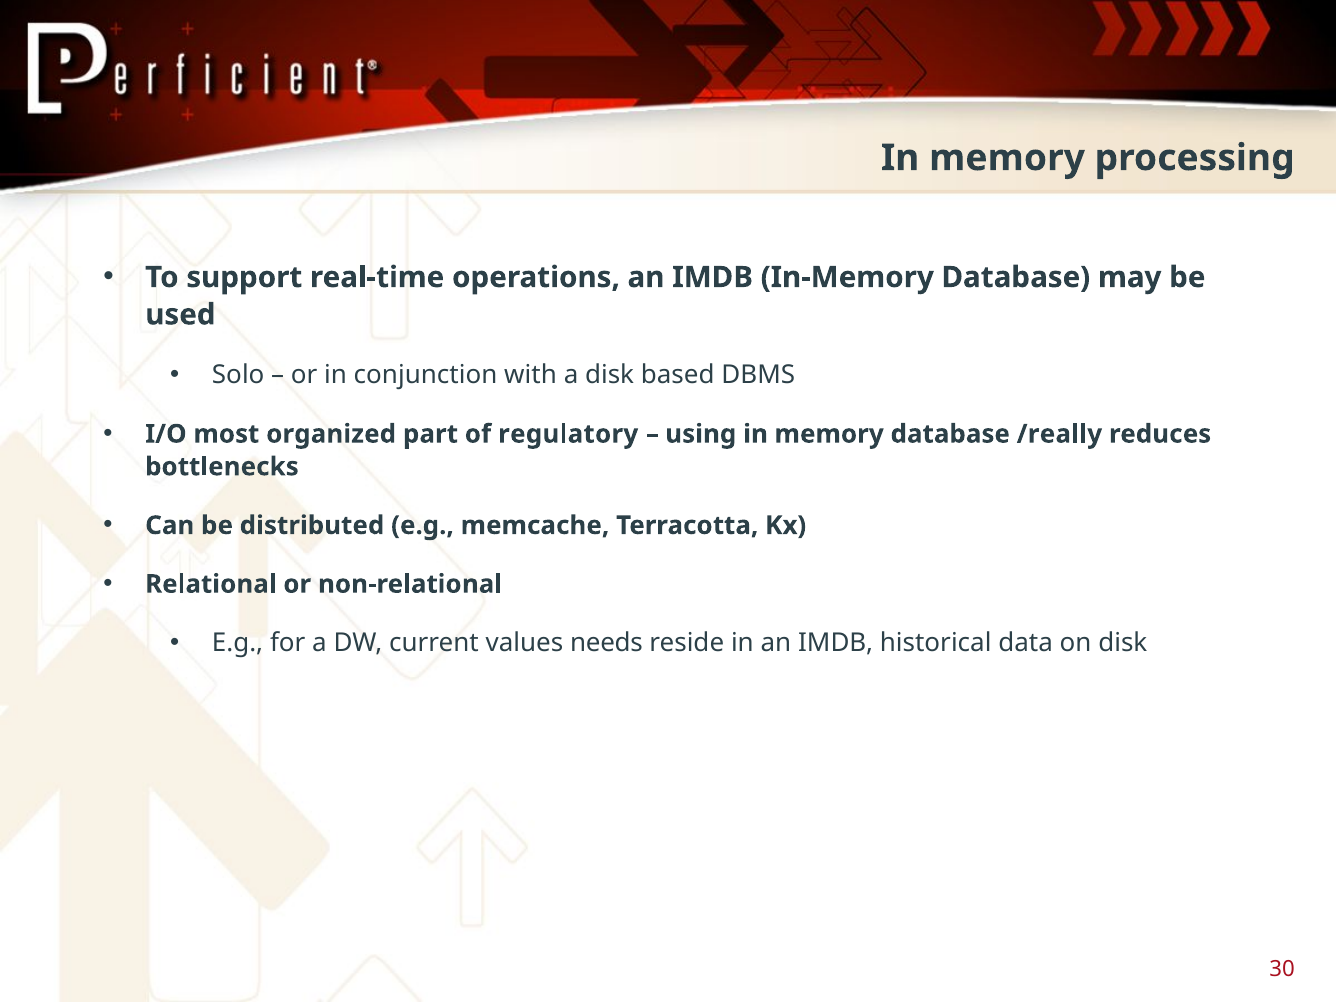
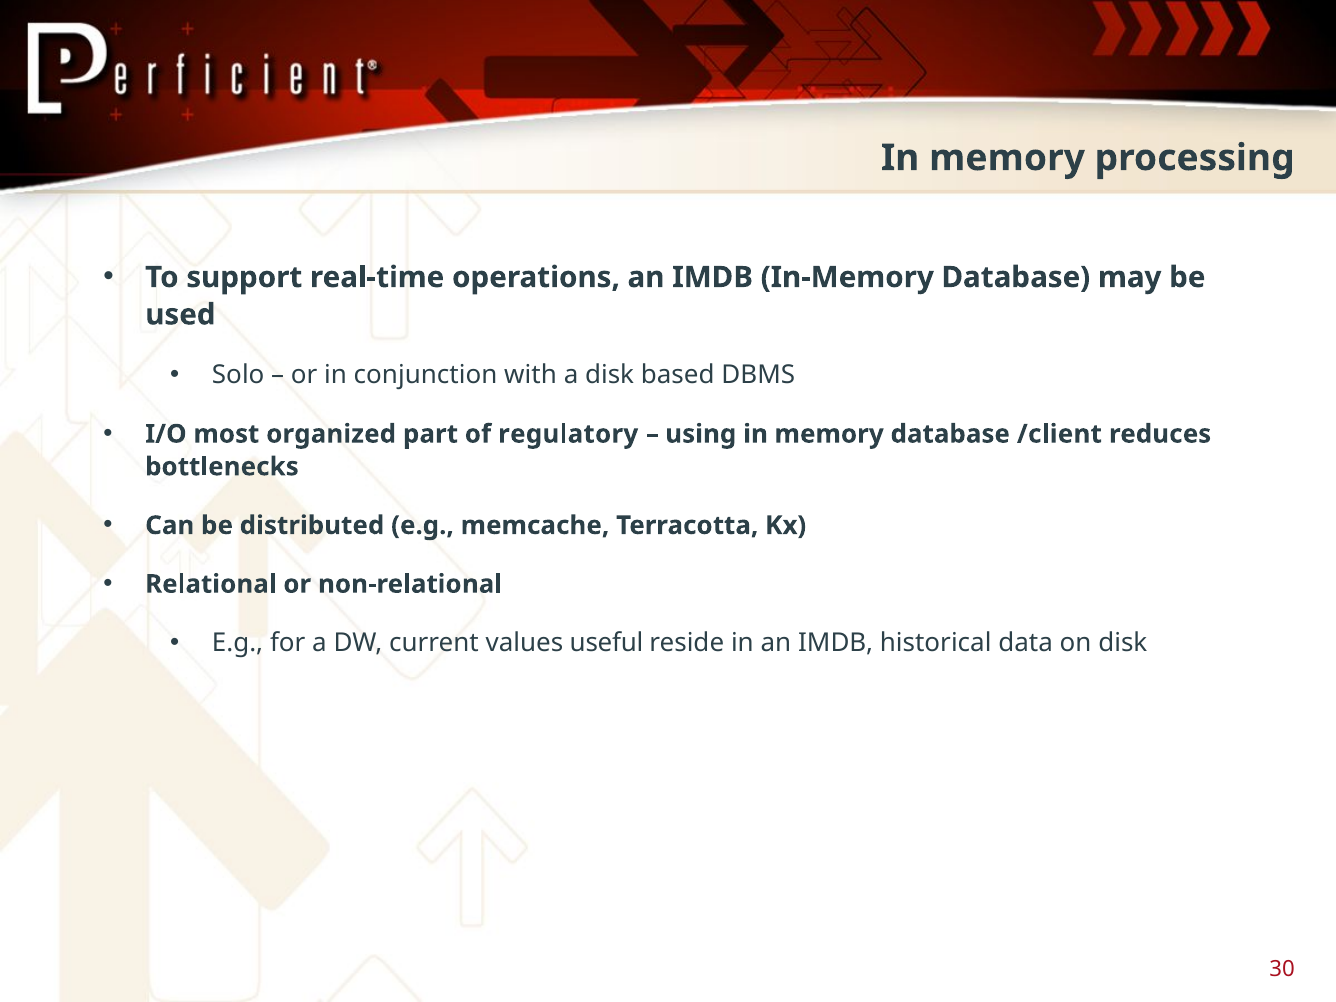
/really: /really -> /client
needs: needs -> useful
